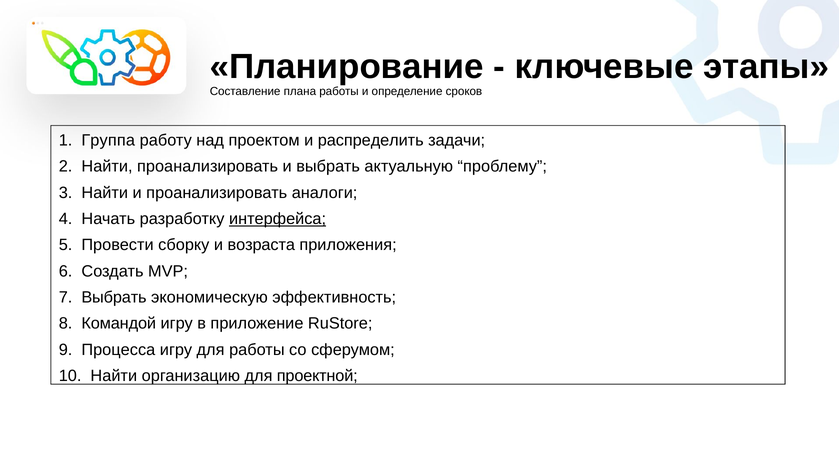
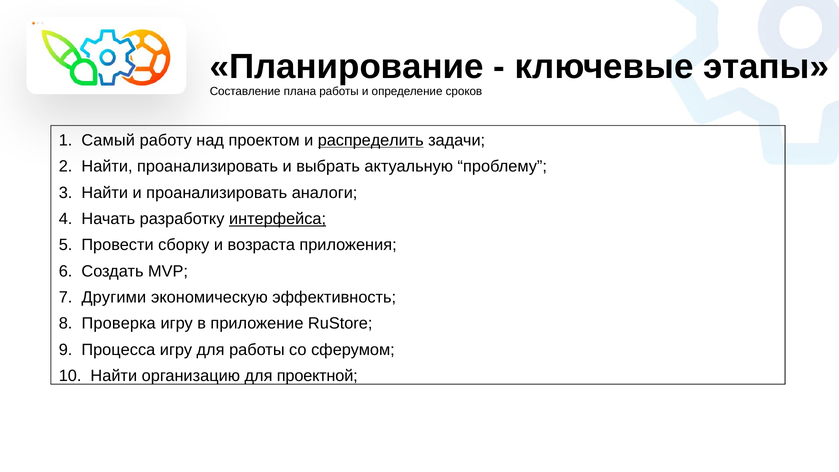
Группа: Группа -> Самый
распределить underline: none -> present
7 Выбрать: Выбрать -> Другими
Командой: Командой -> Проверка
